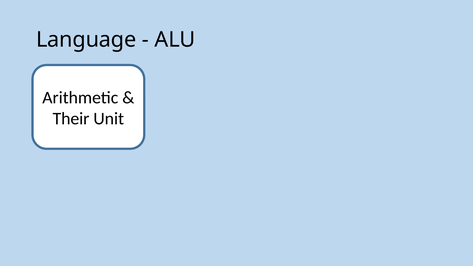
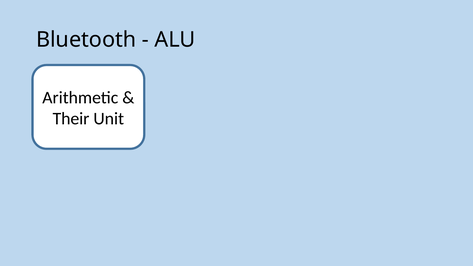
Language: Language -> Bluetooth
